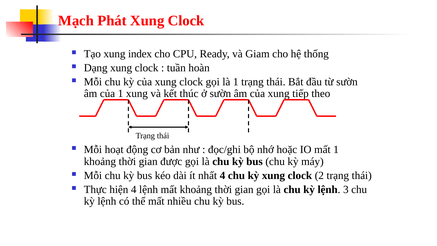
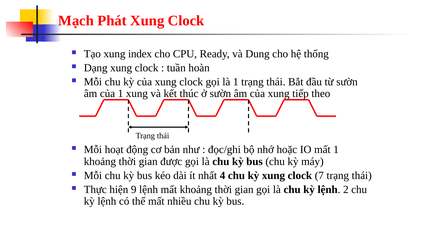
Giam: Giam -> Dung
2: 2 -> 7
hiện 4: 4 -> 9
3: 3 -> 2
